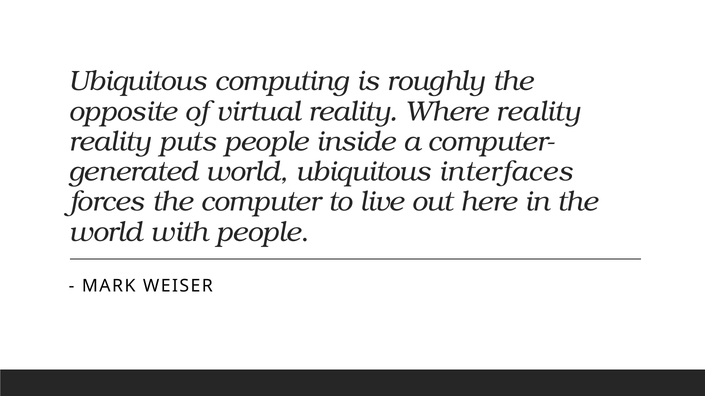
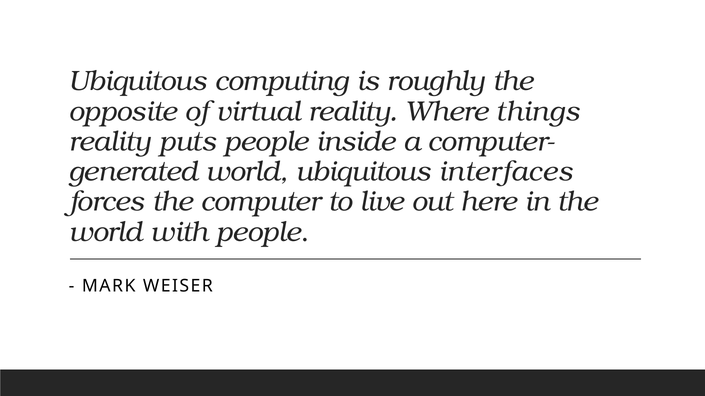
Where reality: reality -> things
